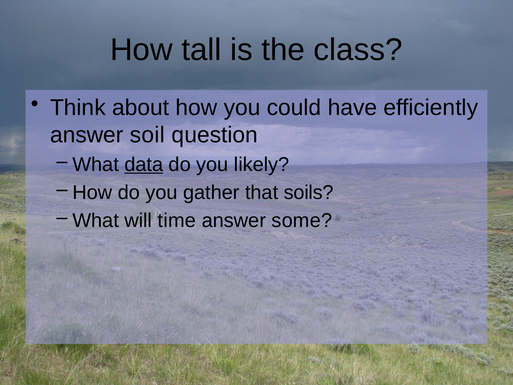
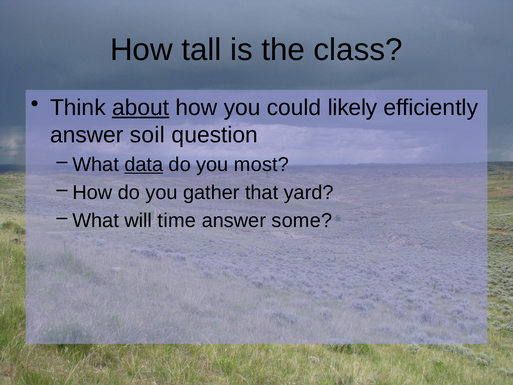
about underline: none -> present
have: have -> likely
likely: likely -> most
soils: soils -> yard
